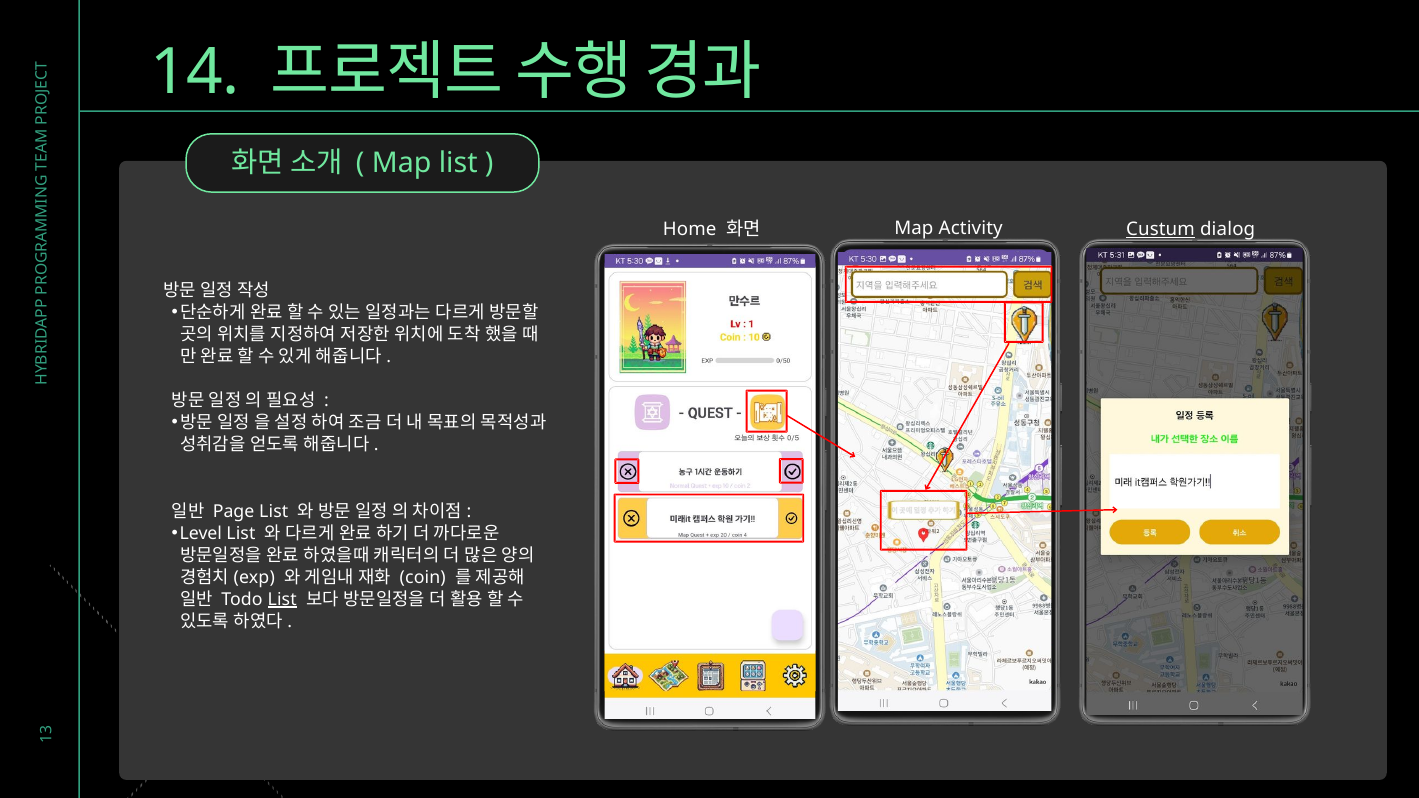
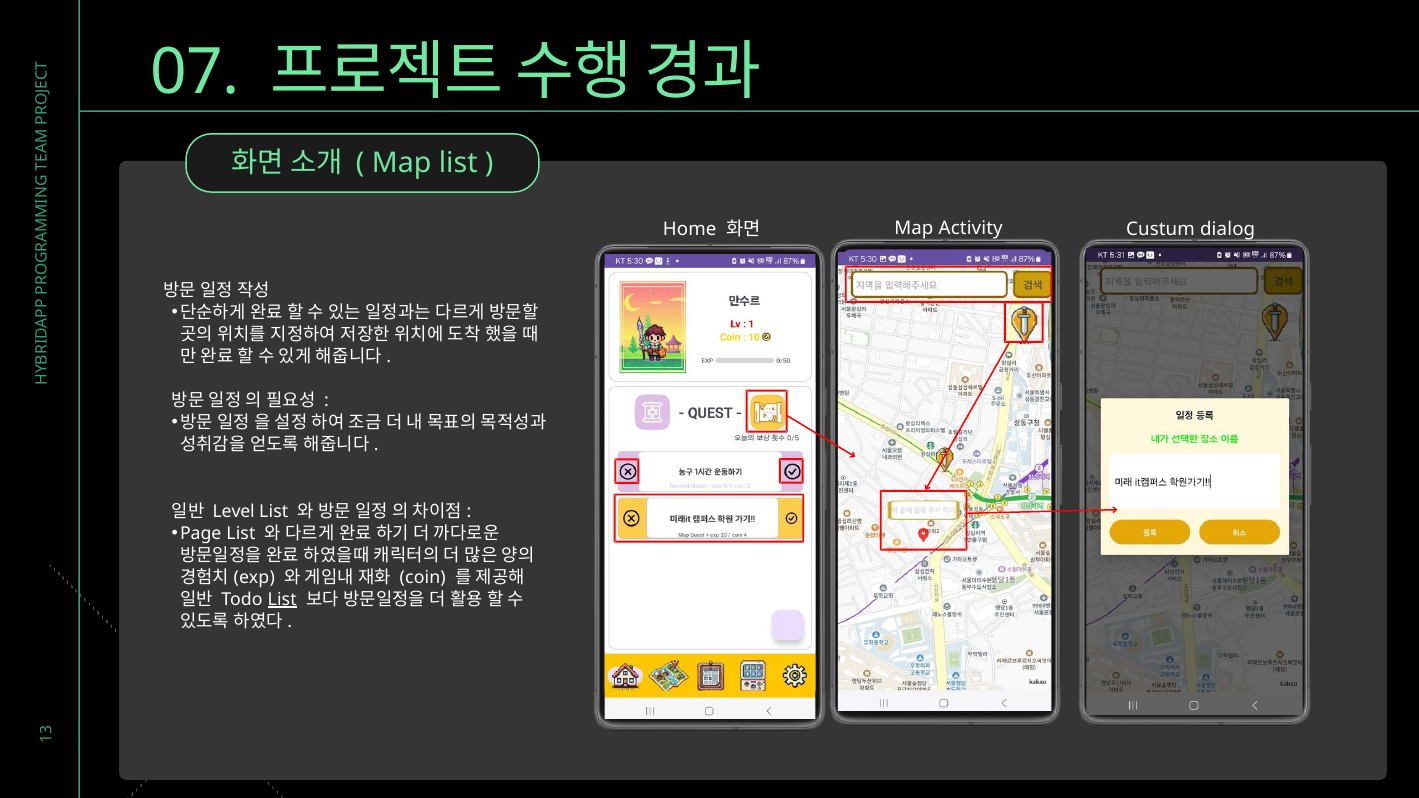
14: 14 -> 07
Custum underline: present -> none
Page: Page -> Level
Level: Level -> Page
